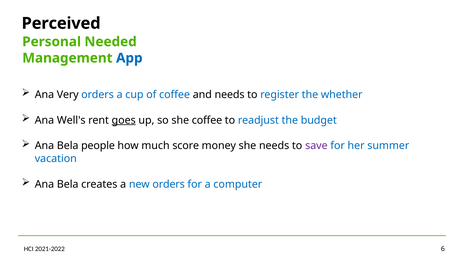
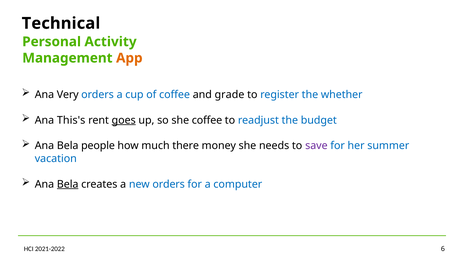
Perceived: Perceived -> Technical
Needed: Needed -> Activity
App colour: blue -> orange
and needs: needs -> grade
Well's: Well's -> This's
score: score -> there
Bela at (68, 184) underline: none -> present
